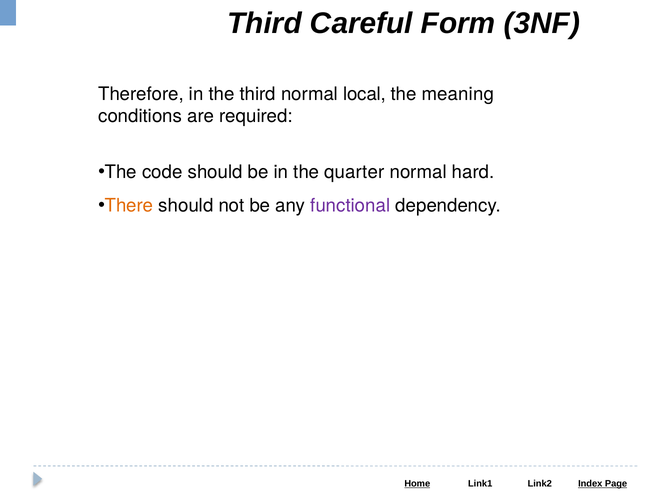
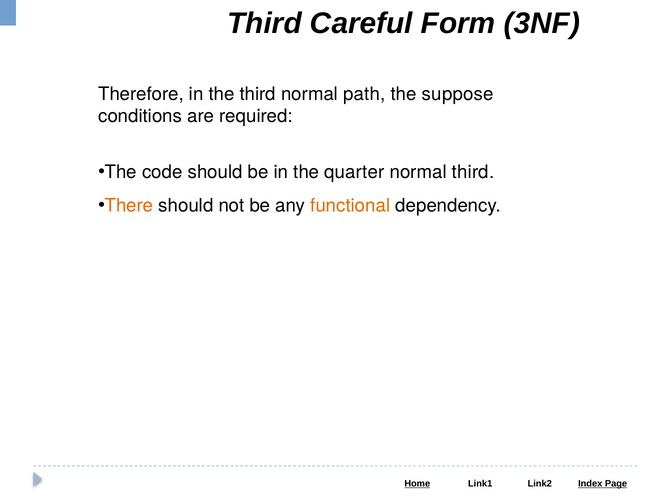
local: local -> path
meaning: meaning -> suppose
normal hard: hard -> third
functional colour: purple -> orange
